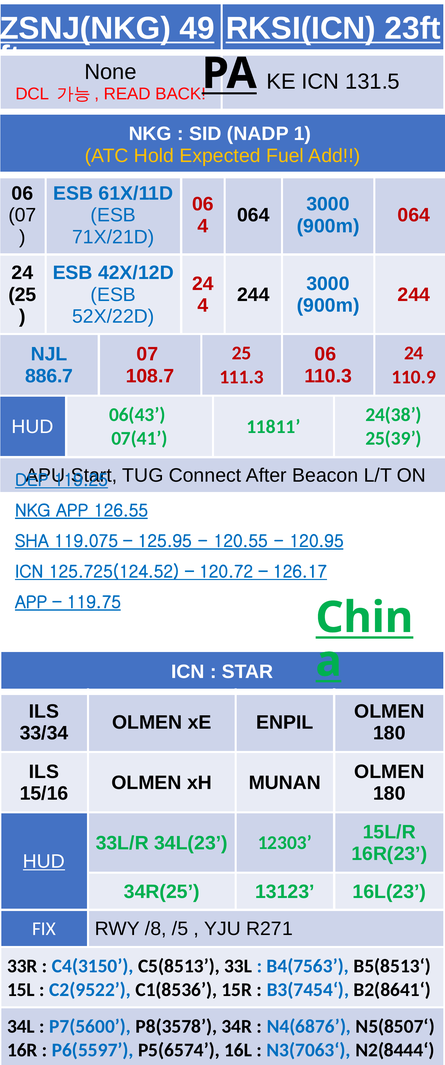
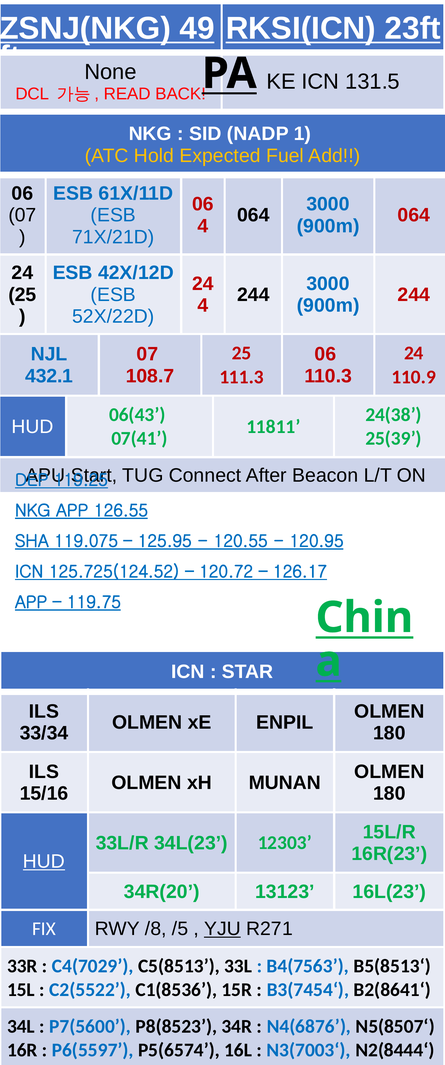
886.7: 886.7 -> 432.1
34R(25: 34R(25 -> 34R(20
YJU underline: none -> present
C4(3150: C4(3150 -> C4(7029
C2(9522: C2(9522 -> C2(5522
P8(3578: P8(3578 -> P8(8523
N3(7063‘: N3(7063‘ -> N3(7003‘
